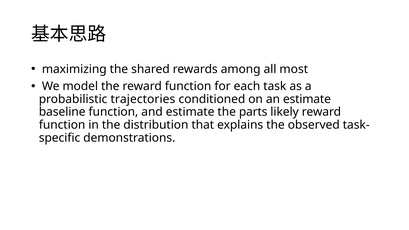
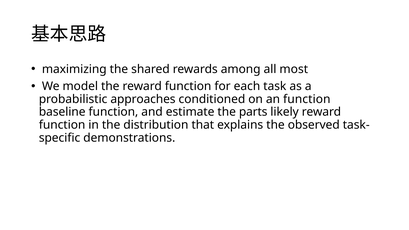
trajectories: trajectories -> approaches
an estimate: estimate -> function
